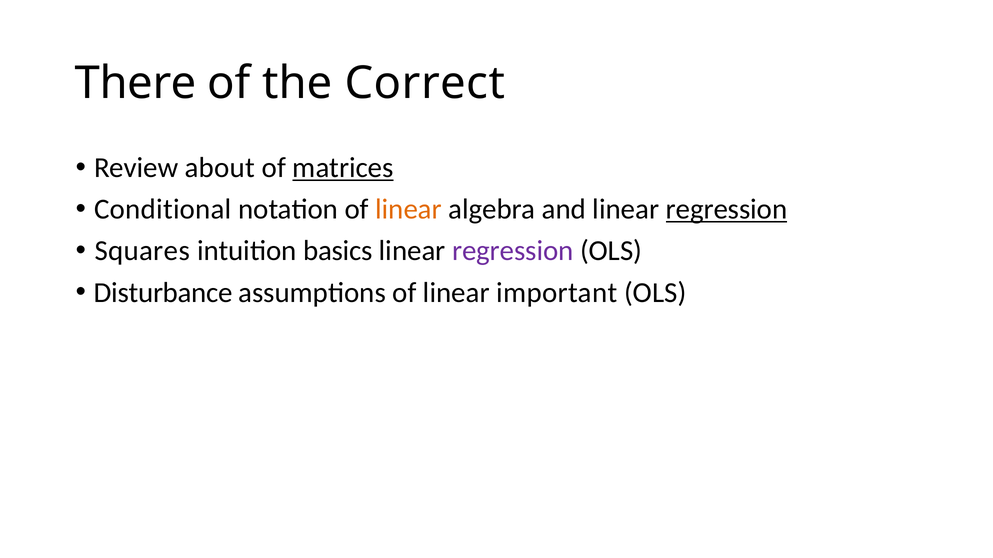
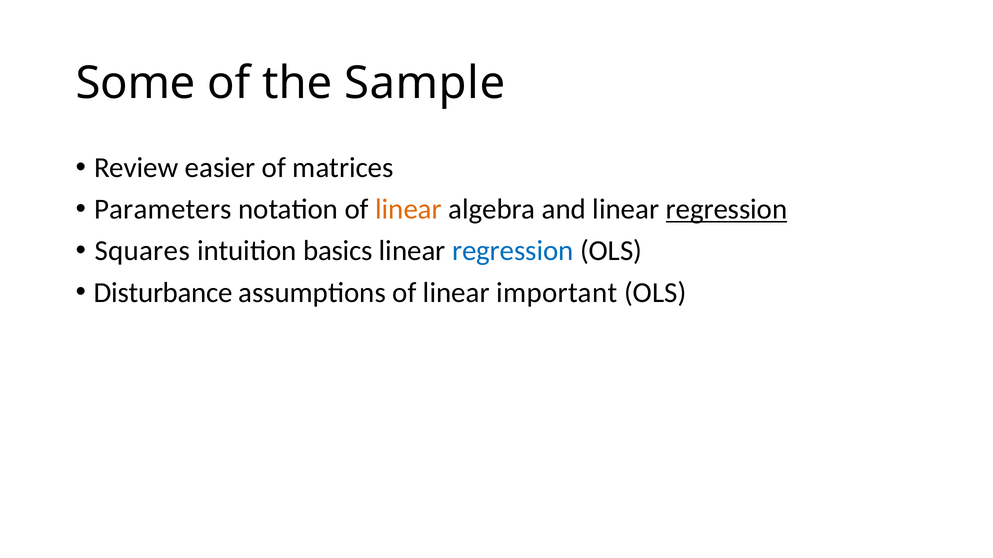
There: There -> Some
Correct: Correct -> Sample
about: about -> easier
matrices underline: present -> none
Conditional: Conditional -> Parameters
regression at (513, 251) colour: purple -> blue
